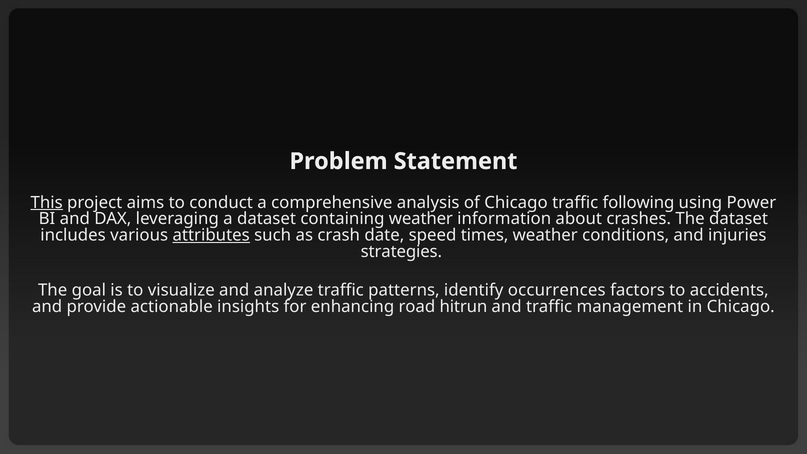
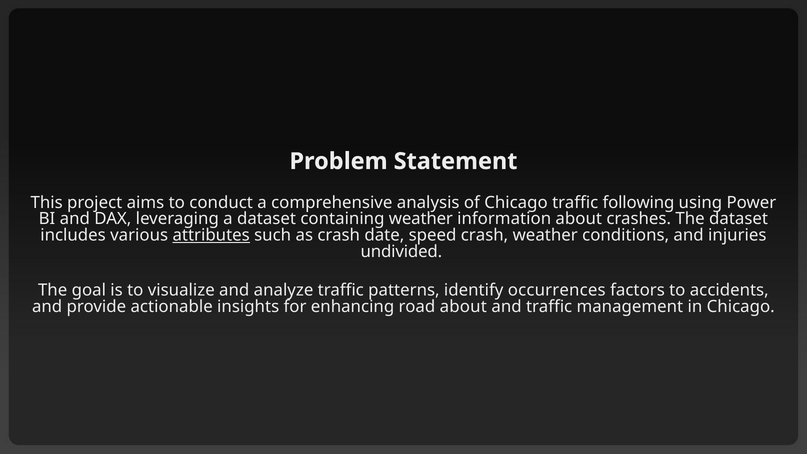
This underline: present -> none
speed times: times -> crash
strategies: strategies -> undivided
road hitrun: hitrun -> about
